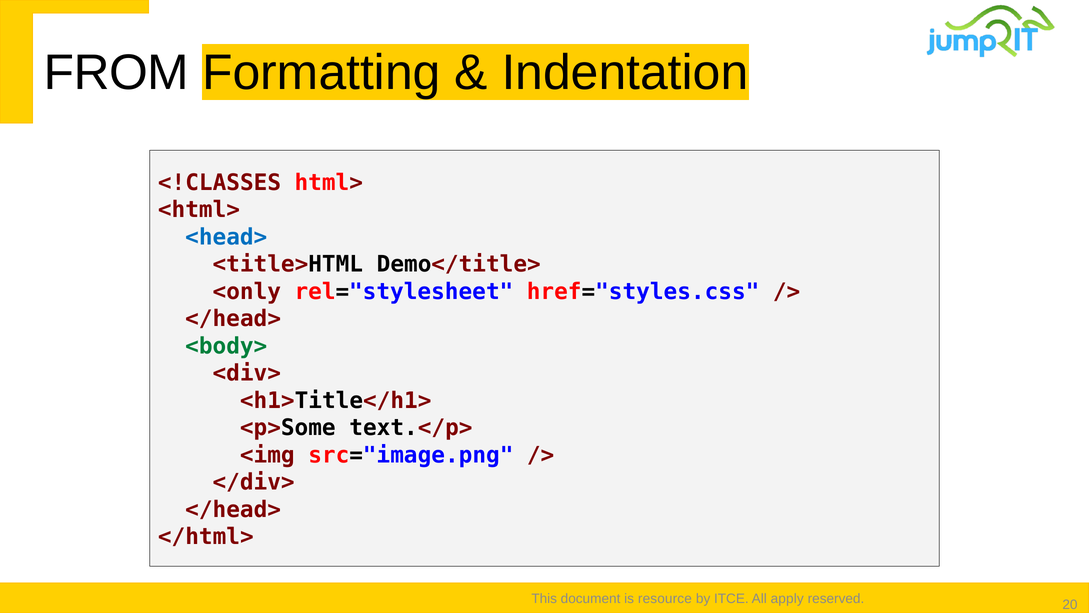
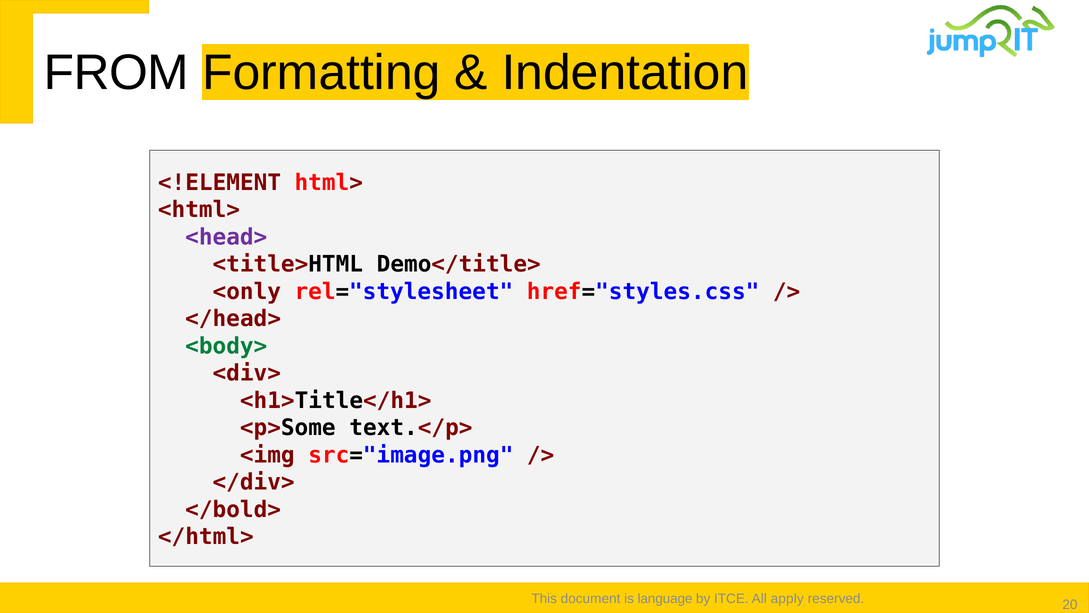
<!CLASSES: <!CLASSES -> <!ELEMENT
<head> colour: blue -> purple
</head> at (233, 509): </head> -> </bold>
resource: resource -> language
